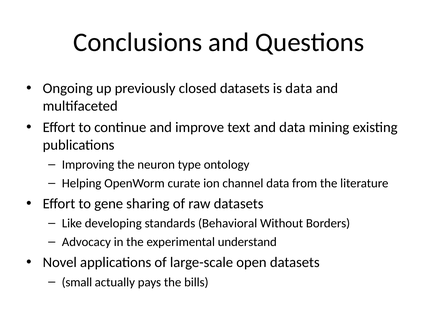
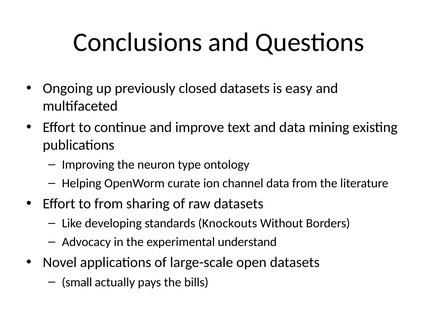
is data: data -> easy
to gene: gene -> from
Behavioral: Behavioral -> Knockouts
